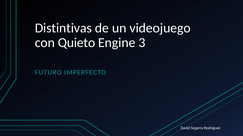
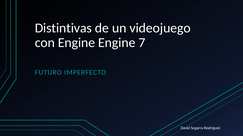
con Quieto: Quieto -> Engine
3: 3 -> 7
